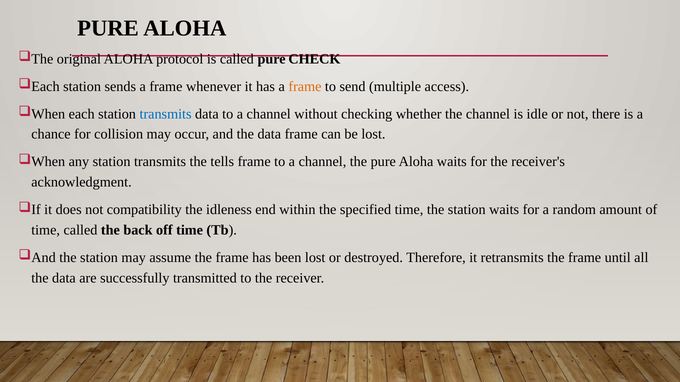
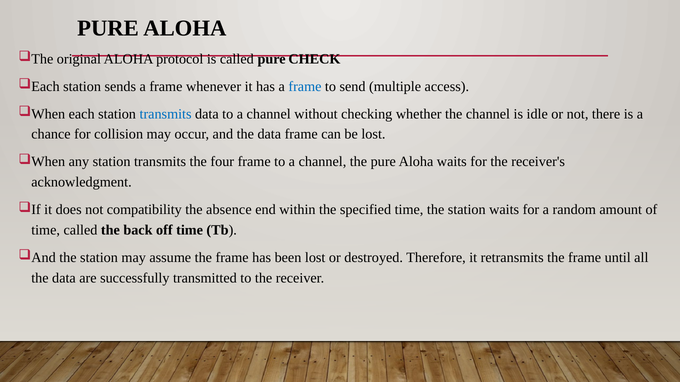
frame at (305, 87) colour: orange -> blue
tells: tells -> four
idleness: idleness -> absence
